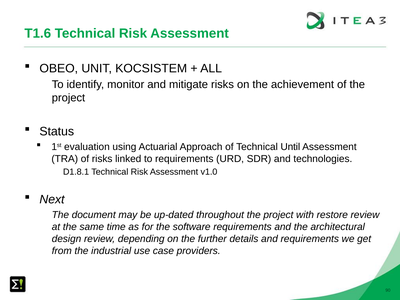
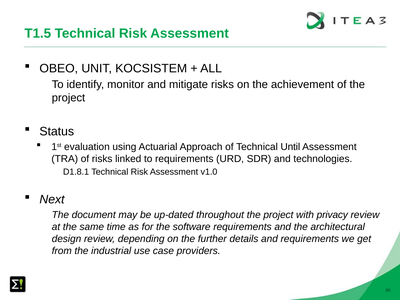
T1.6: T1.6 -> T1.5
restore: restore -> privacy
